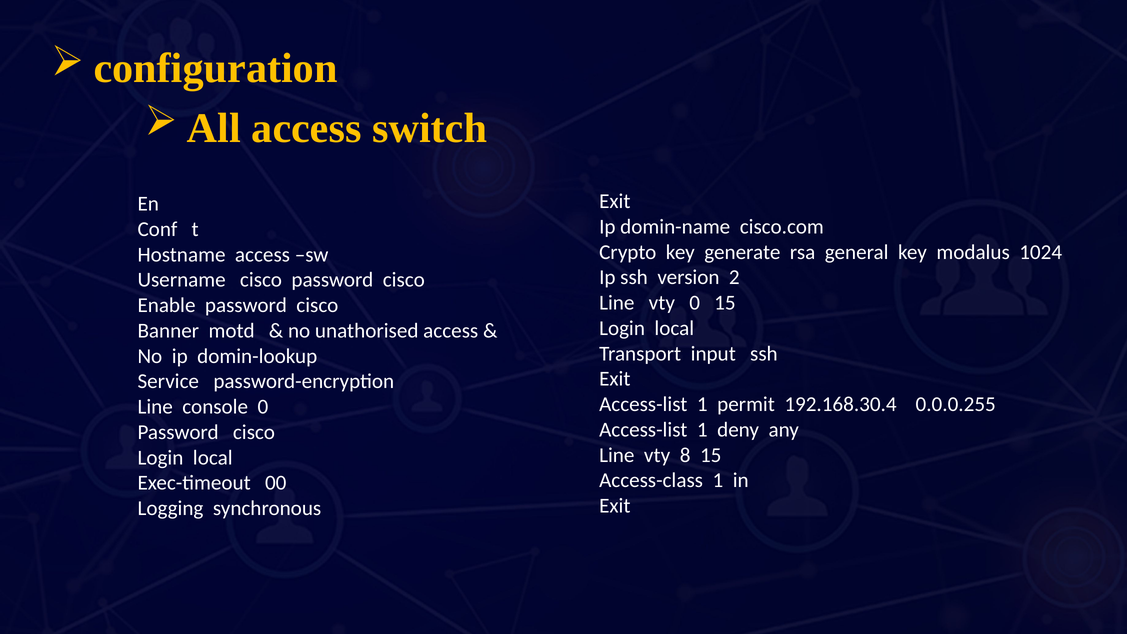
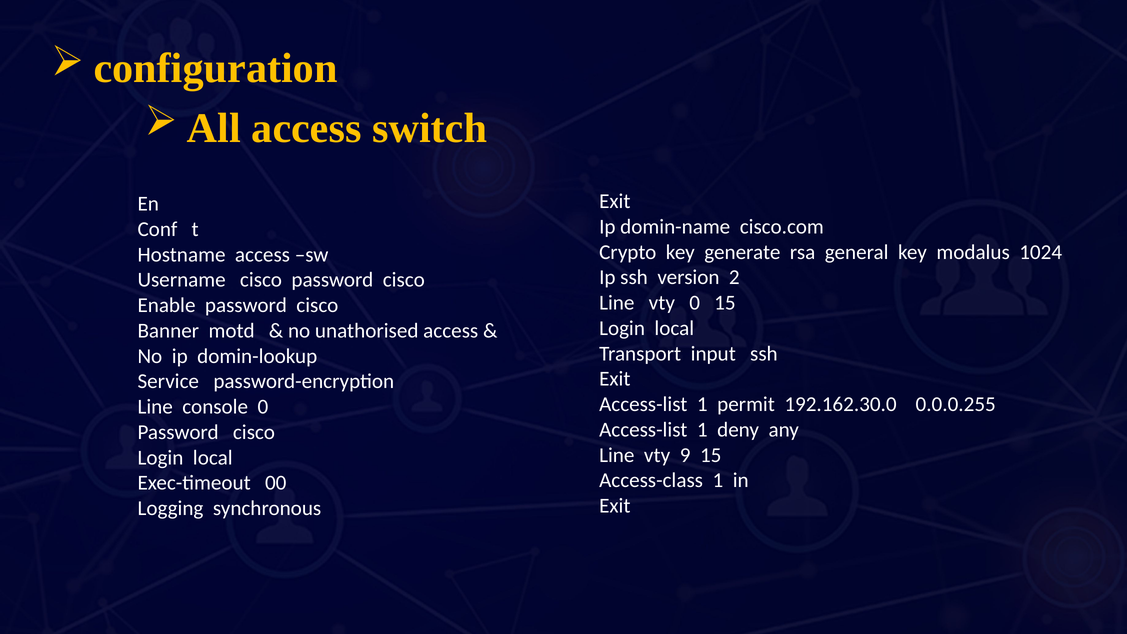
192.168.30.4: 192.168.30.4 -> 192.162.30.0
8: 8 -> 9
